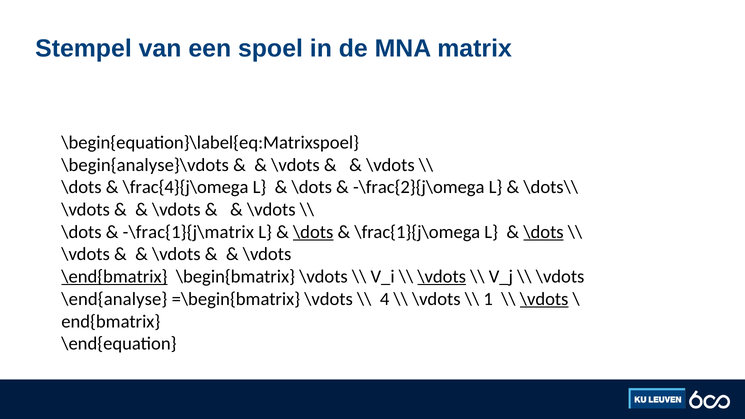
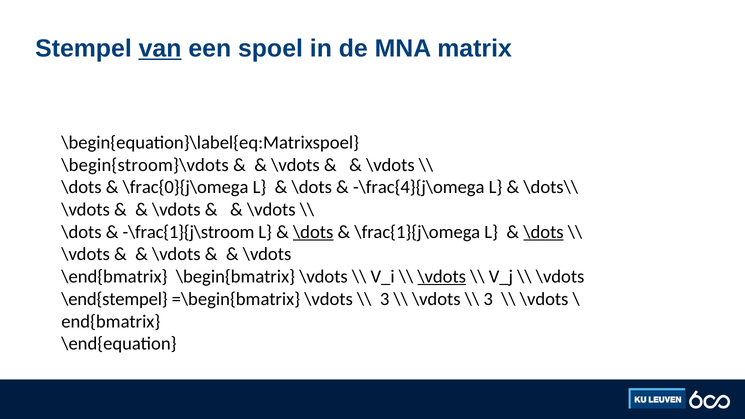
van underline: none -> present
\begin{analyse}\vdots: \begin{analyse}\vdots -> \begin{stroom}\vdots
\frac{4}{j\omega: \frac{4}{j\omega -> \frac{0}{j\omega
-\frac{2}{j\omega: -\frac{2}{j\omega -> -\frac{4}{j\omega
-\frac{1}{j\matrix: -\frac{1}{j\matrix -> -\frac{1}{j\stroom
\end{bmatrix underline: present -> none
\end{analyse: \end{analyse -> \end{stempel
4 at (385, 299): 4 -> 3
1 at (488, 299): 1 -> 3
\vdots at (544, 299) underline: present -> none
